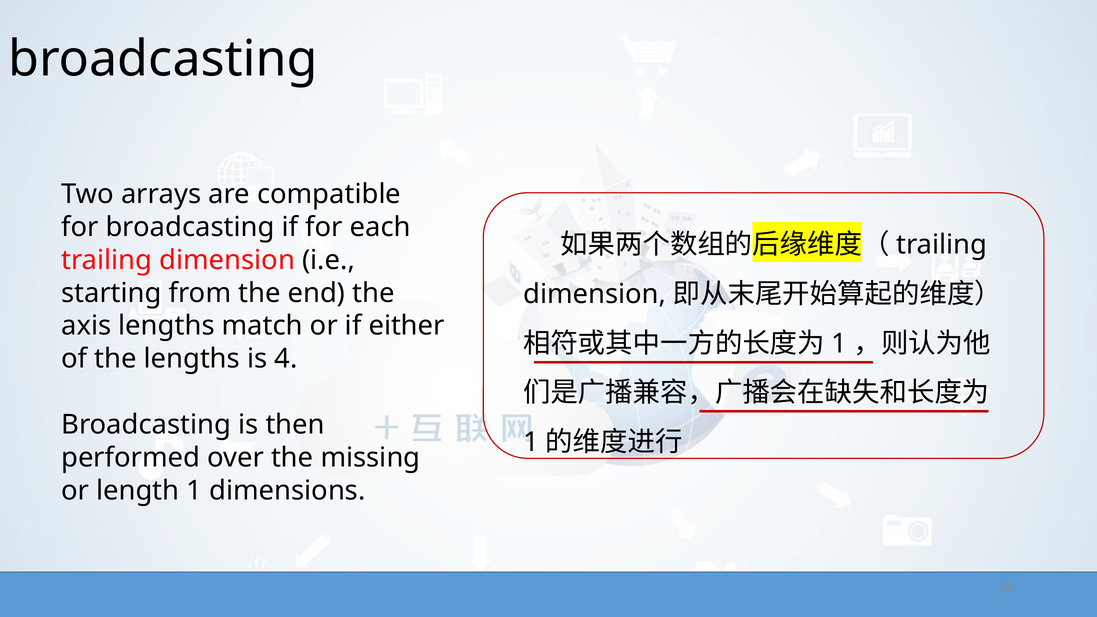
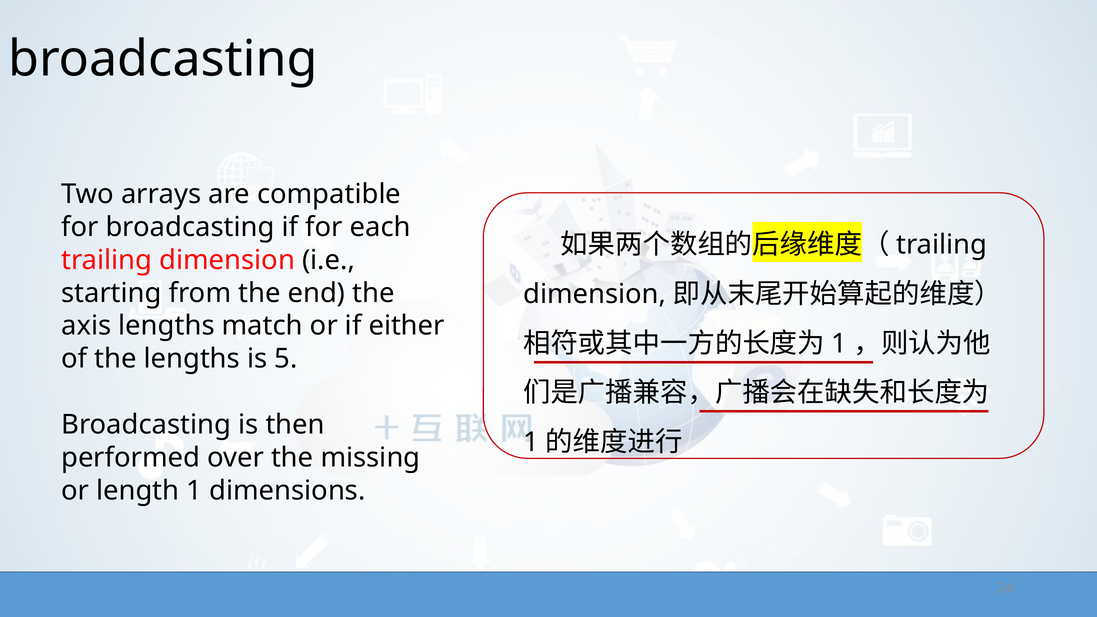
4: 4 -> 5
